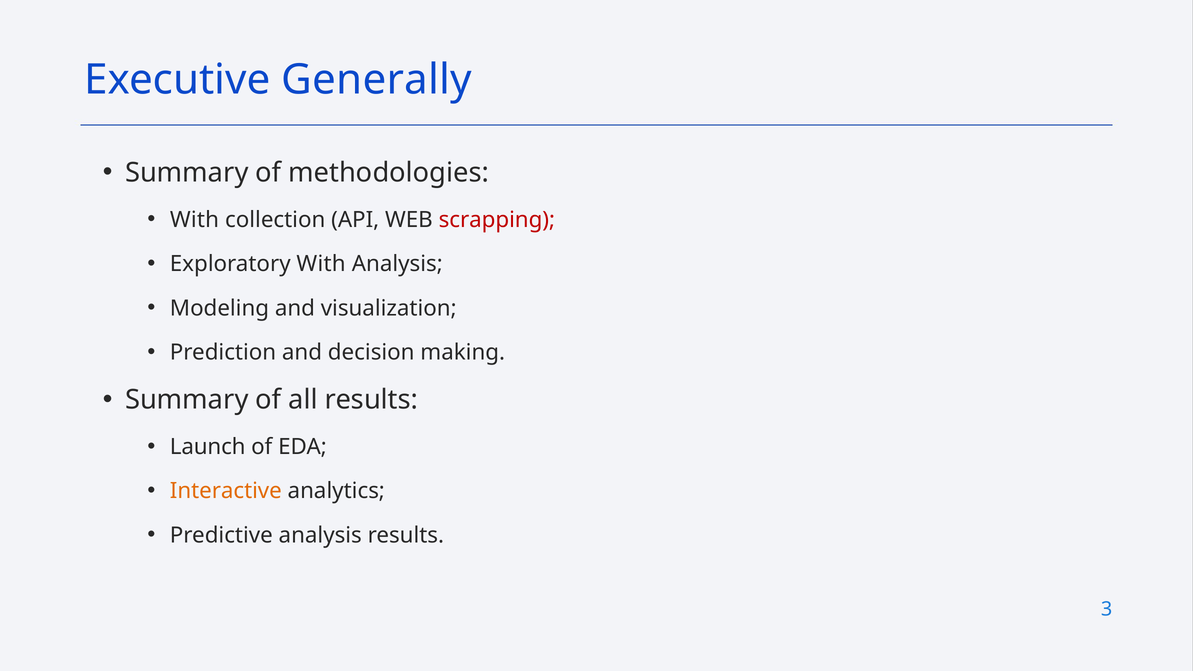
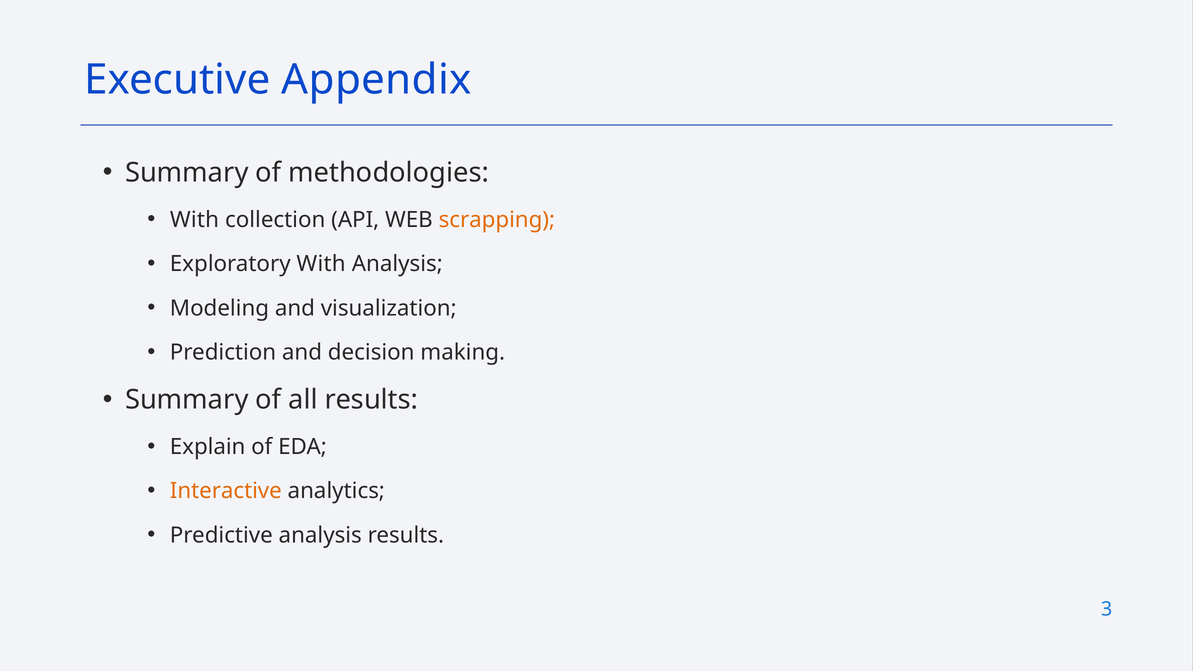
Generally: Generally -> Appendix
scrapping colour: red -> orange
Launch: Launch -> Explain
